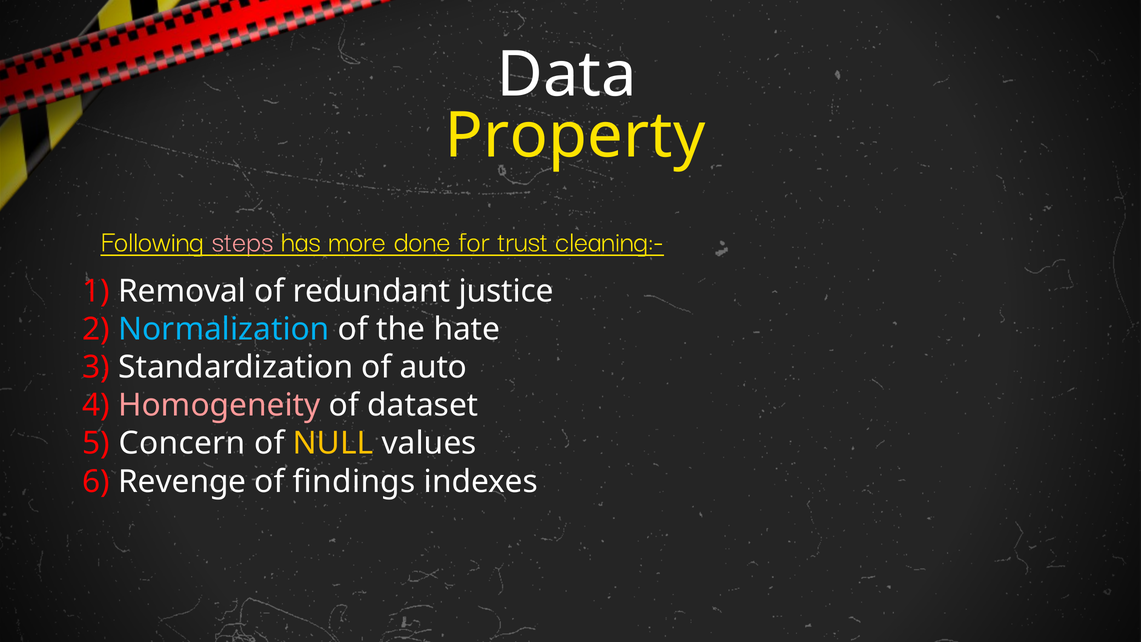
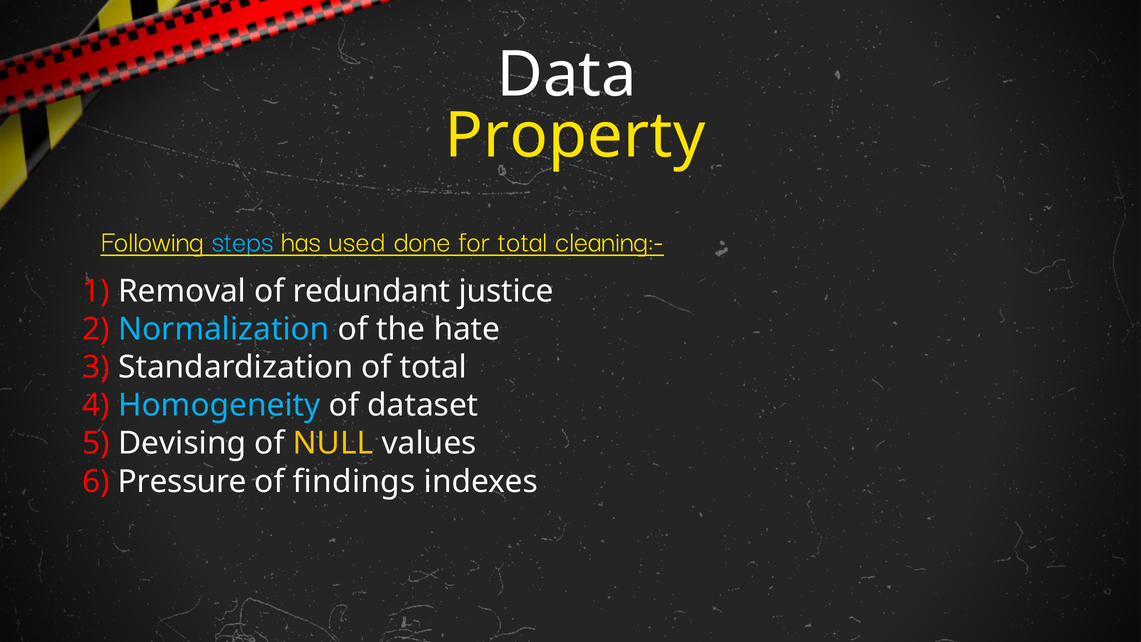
steps colour: pink -> light blue
more: more -> used
for trust: trust -> total
of auto: auto -> total
Homogeneity colour: pink -> light blue
Concern: Concern -> Devising
Revenge: Revenge -> Pressure
